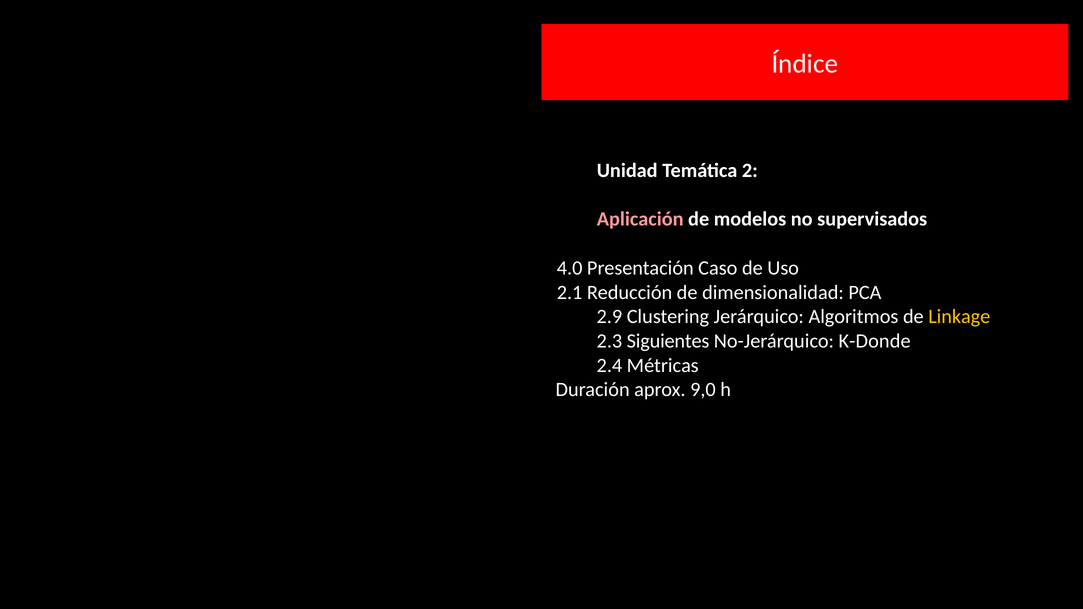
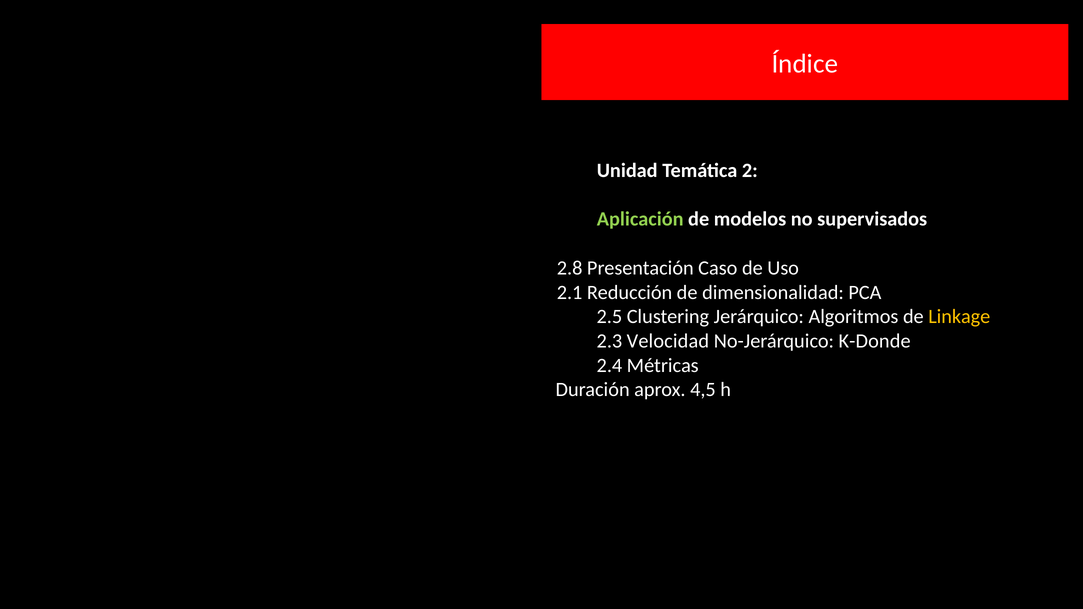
Aplicación colour: pink -> light green
4.0: 4.0 -> 2.8
2.9: 2.9 -> 2.5
Siguientes: Siguientes -> Velocidad
9,0: 9,0 -> 4,5
